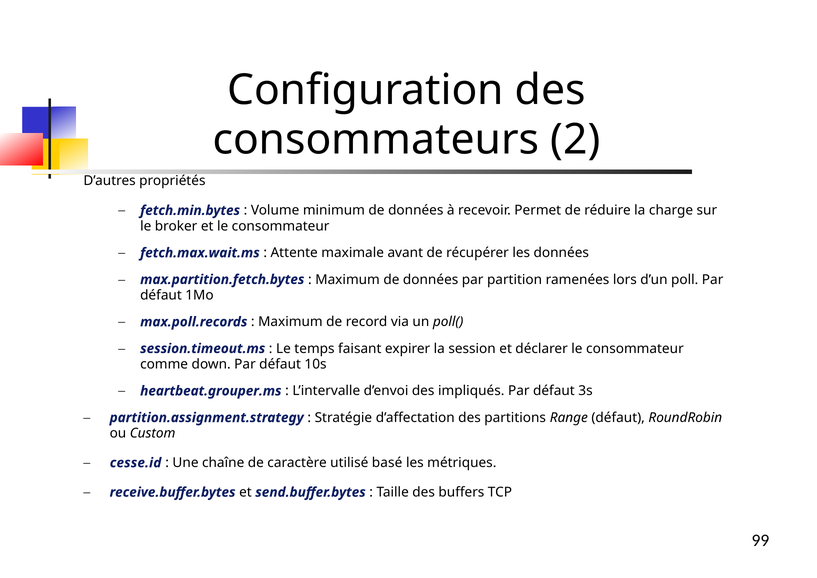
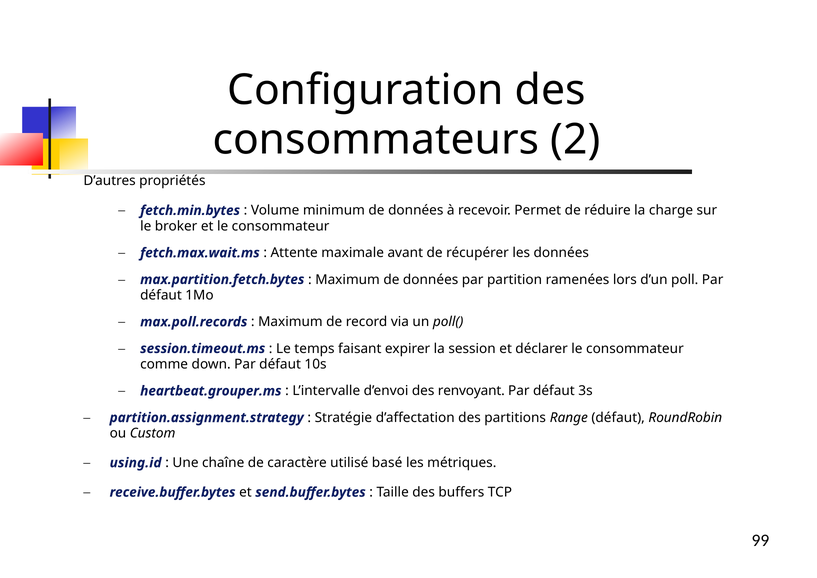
impliqués: impliqués -> renvoyant
cesse.id: cesse.id -> using.id
